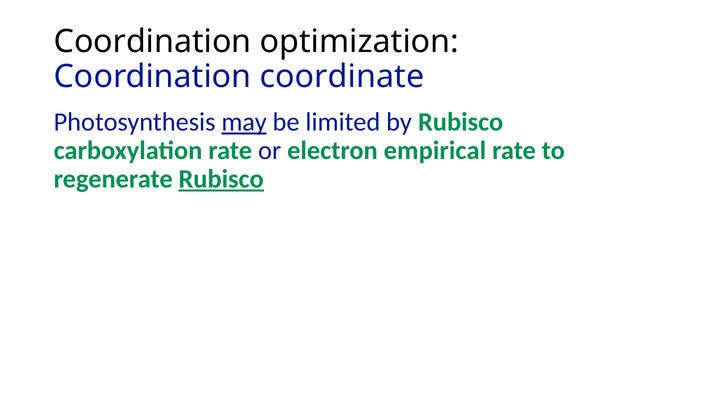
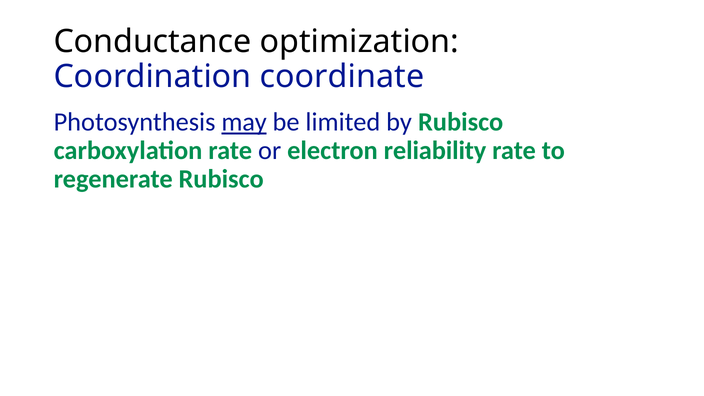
Coordination at (153, 42): Coordination -> Conductance
empirical: empirical -> reliability
Rubisco at (221, 179) underline: present -> none
